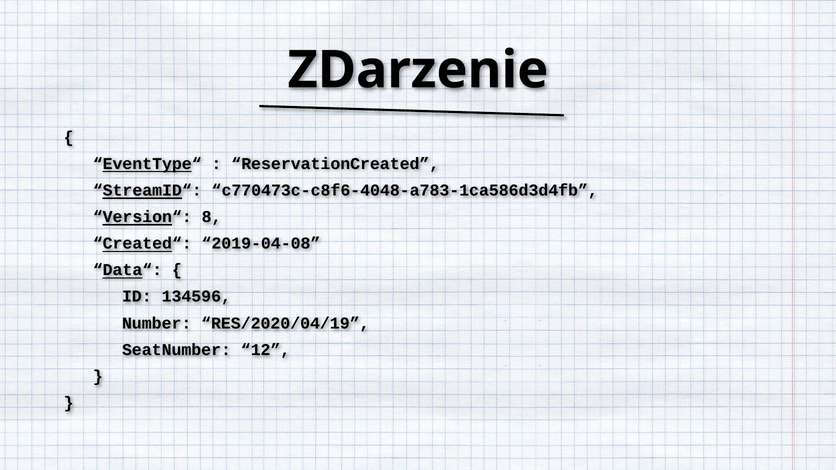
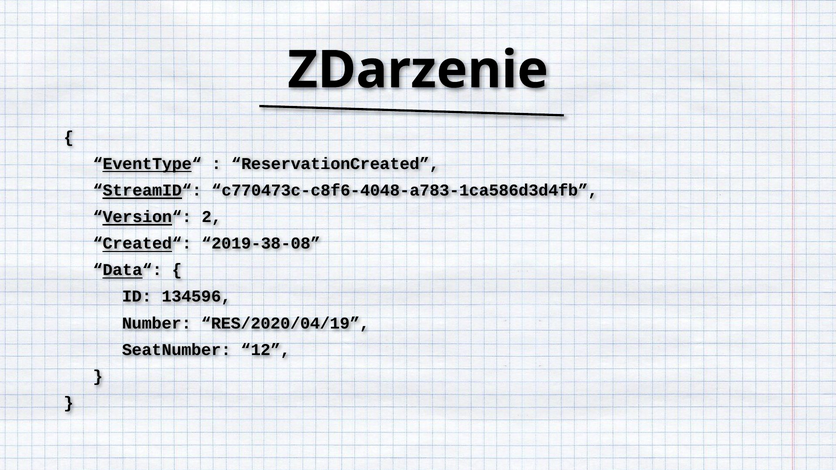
8: 8 -> 2
2019-04-08: 2019-04-08 -> 2019-38-08
